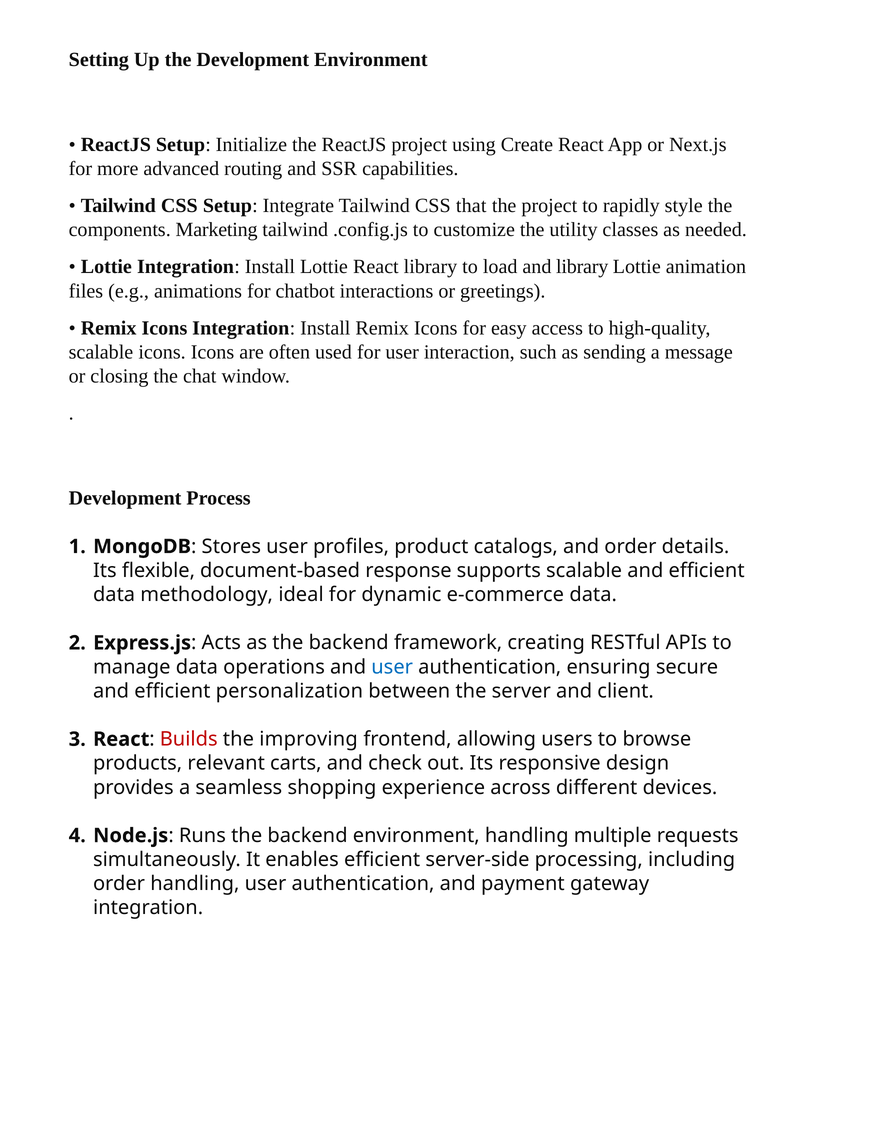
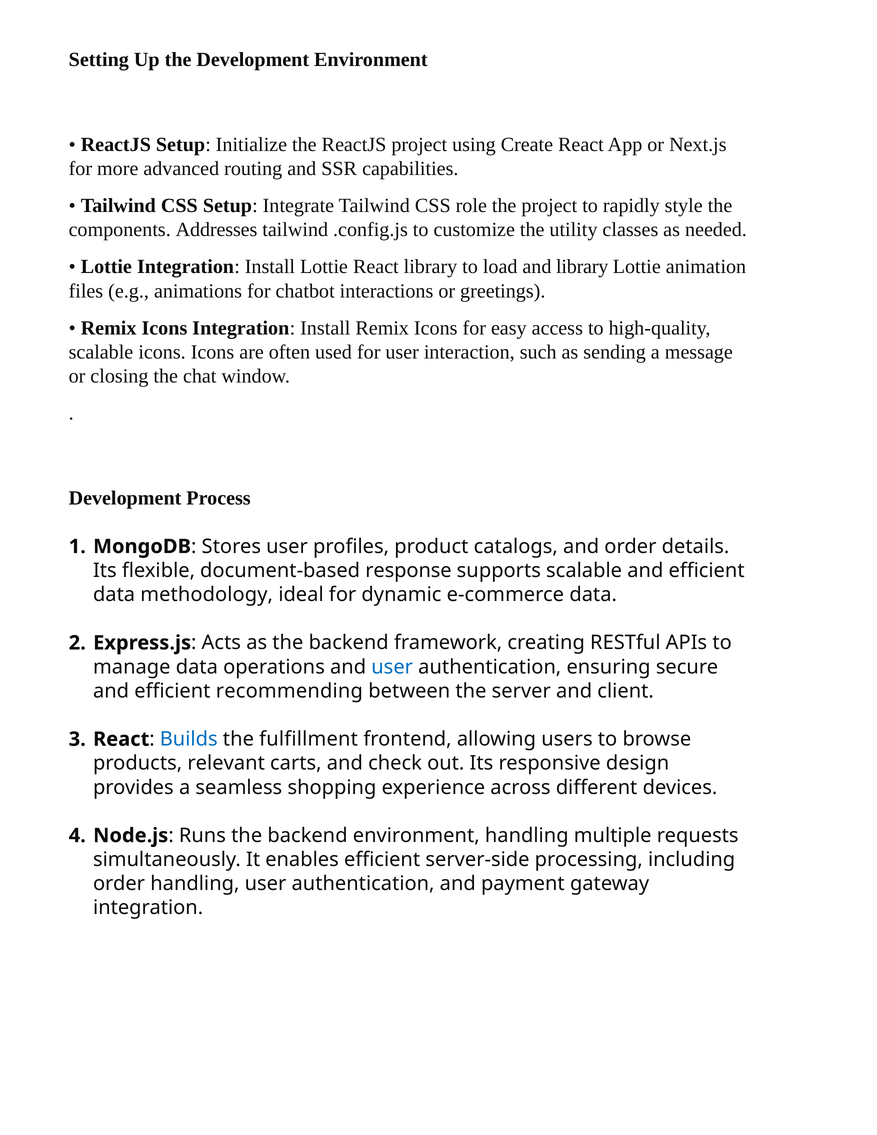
that: that -> role
Marketing: Marketing -> Addresses
personalization: personalization -> recommending
Builds colour: red -> blue
improving: improving -> fulfillment
